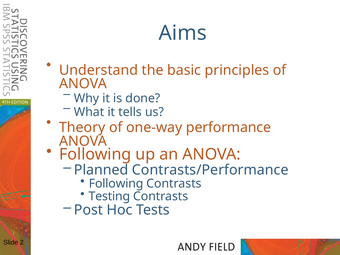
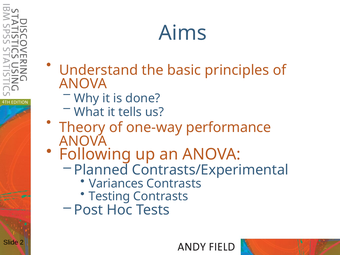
Contrasts/Performance: Contrasts/Performance -> Contrasts/Experimental
Following at (116, 184): Following -> Variances
